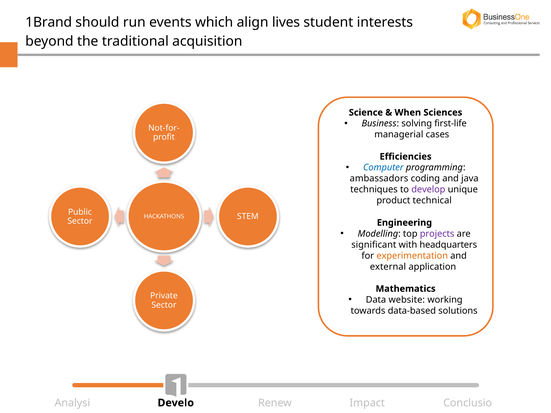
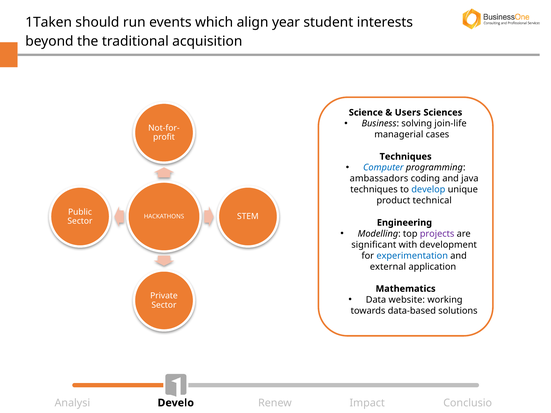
1Brand: 1Brand -> 1Taken
lives: lives -> year
When: When -> Users
first-life: first-life -> join-life
Efficiencies at (406, 157): Efficiencies -> Techniques
develop colour: purple -> blue
headquarters: headquarters -> development
experimentation colour: orange -> blue
